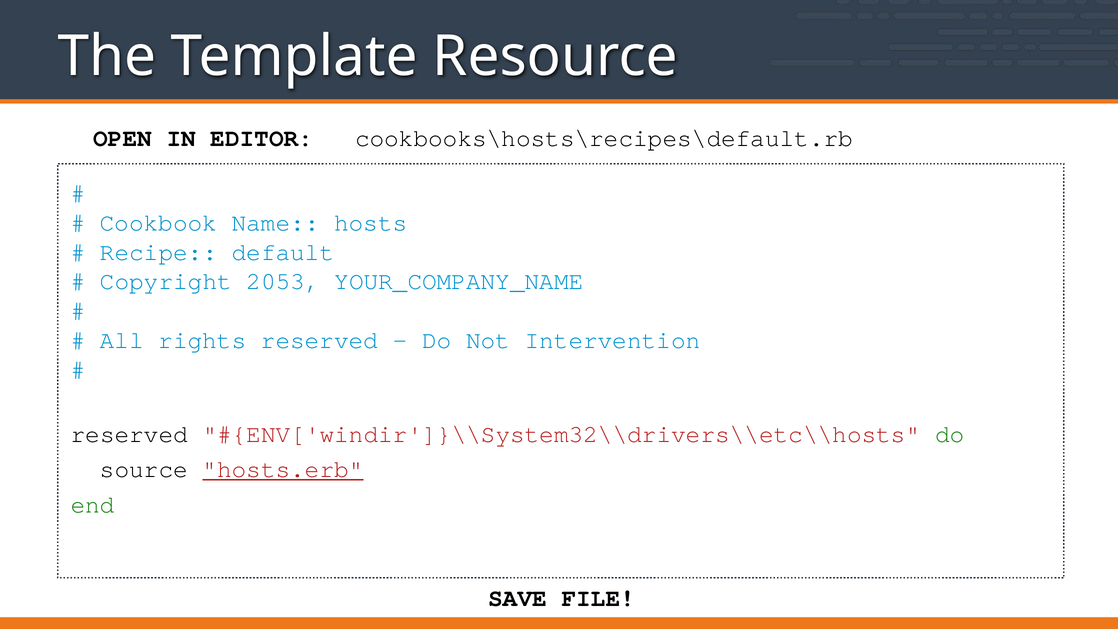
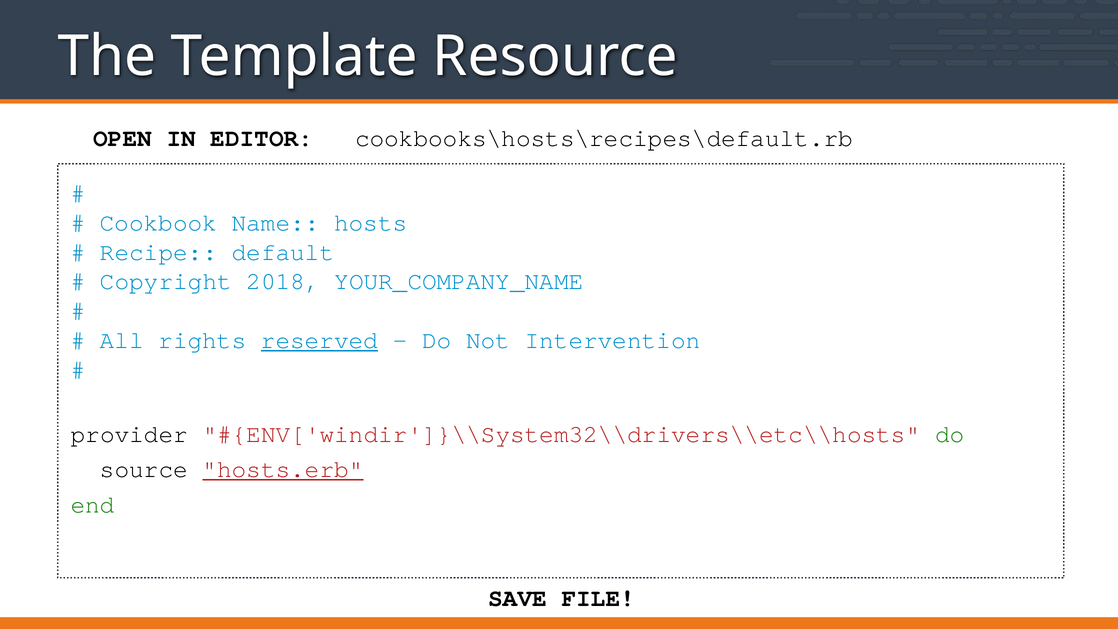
2053: 2053 -> 2018
reserved at (320, 340) underline: none -> present
reserved at (129, 434): reserved -> provider
